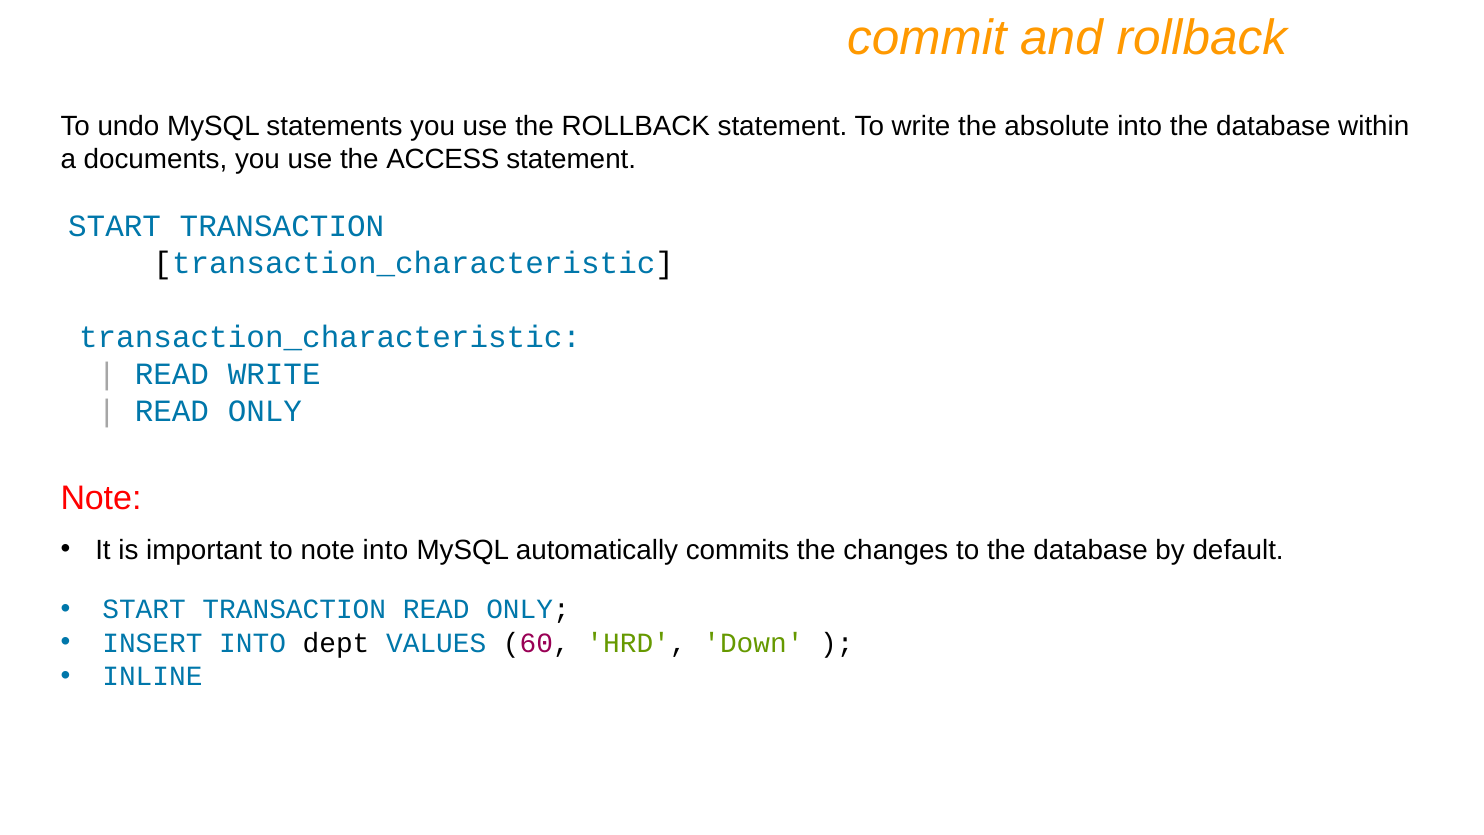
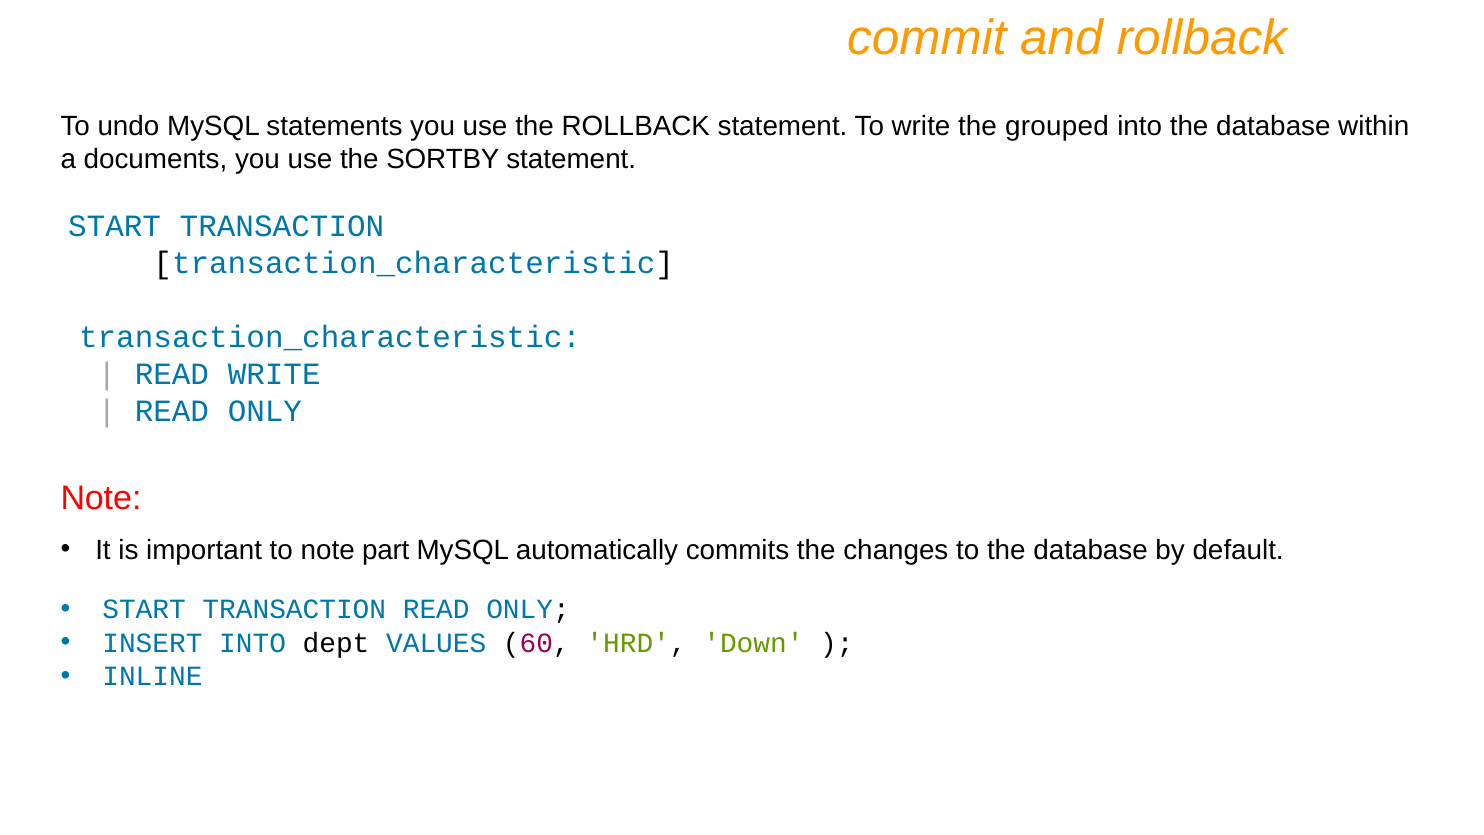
absolute: absolute -> grouped
ACCESS: ACCESS -> SORTBY
note into: into -> part
